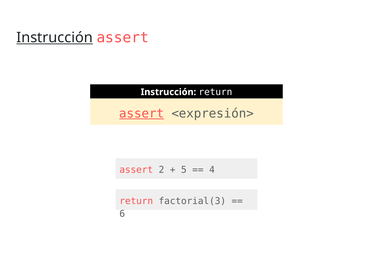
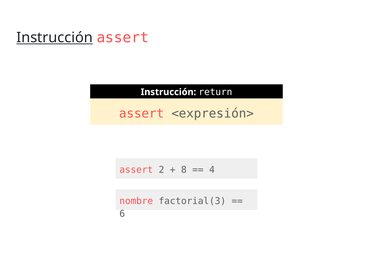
assert at (142, 113) underline: present -> none
5: 5 -> 8
return at (136, 201): return -> nombre
